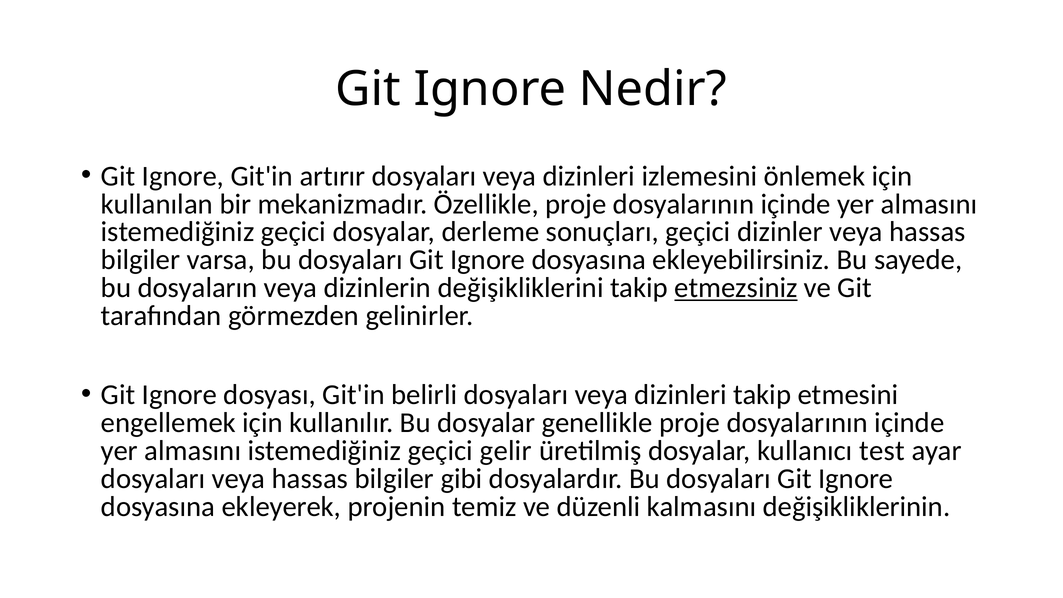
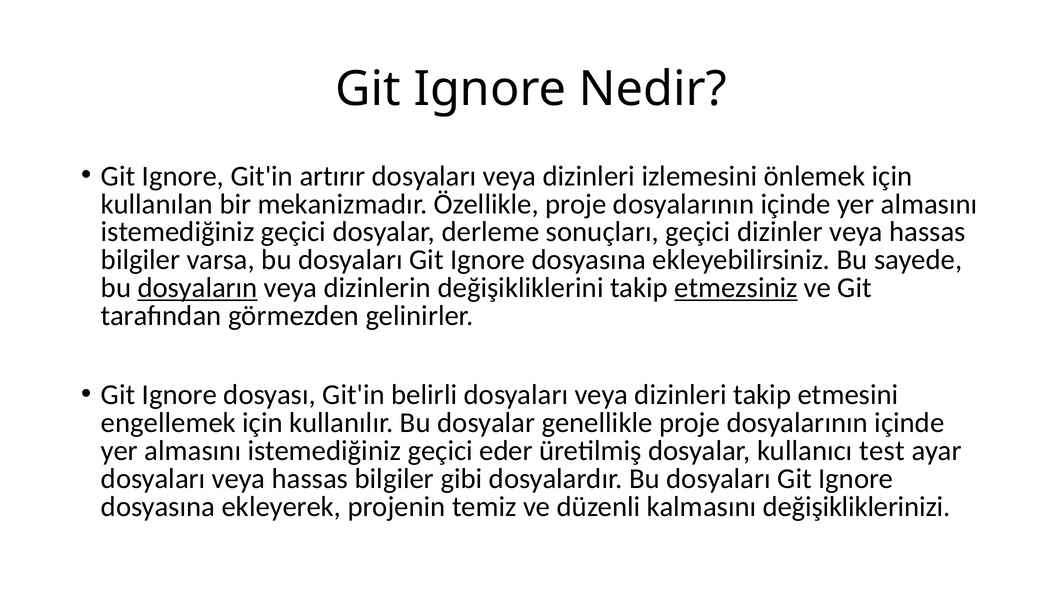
dosyaların underline: none -> present
gelir: gelir -> eder
değişikliklerinin: değişikliklerinin -> değişikliklerinizi
